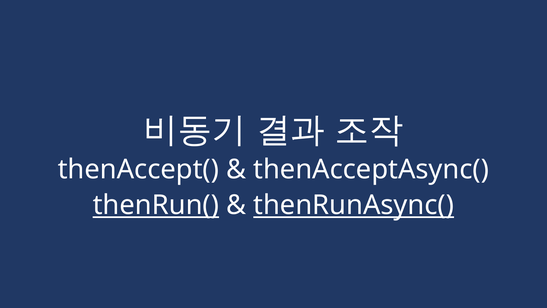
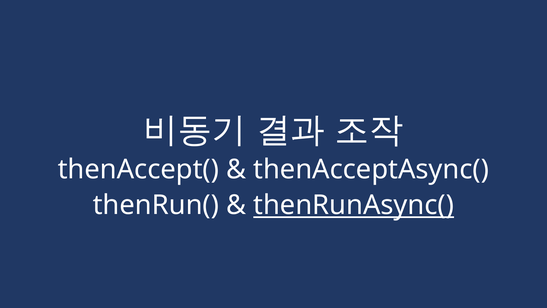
thenRun( underline: present -> none
